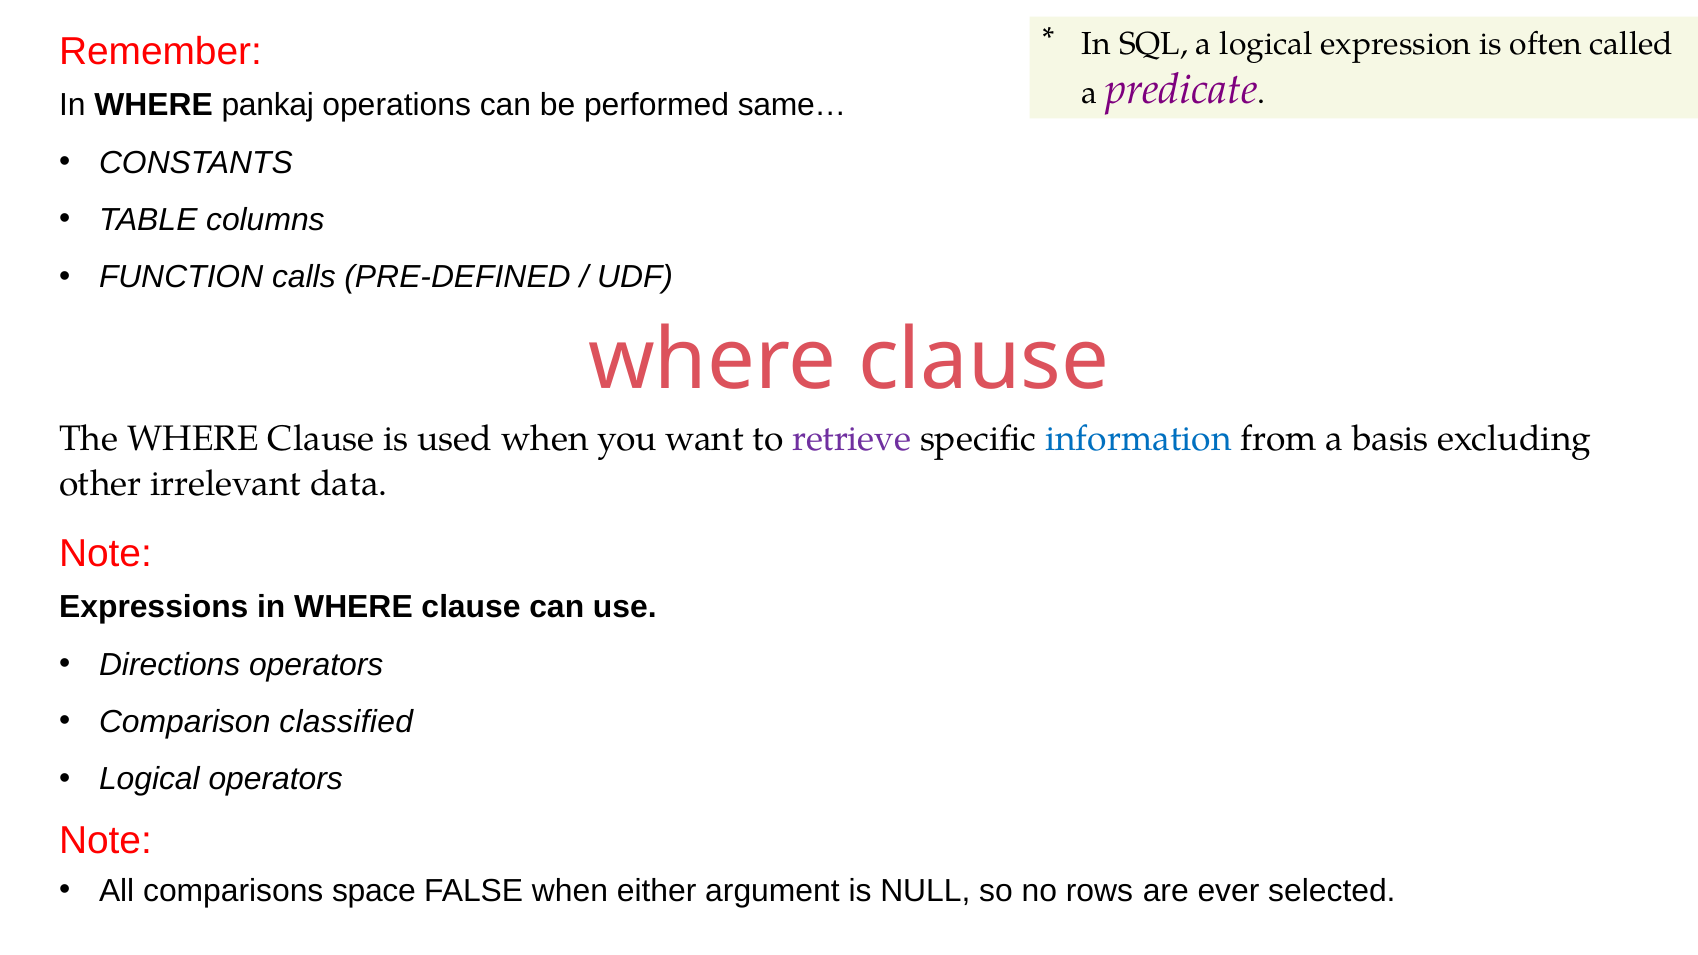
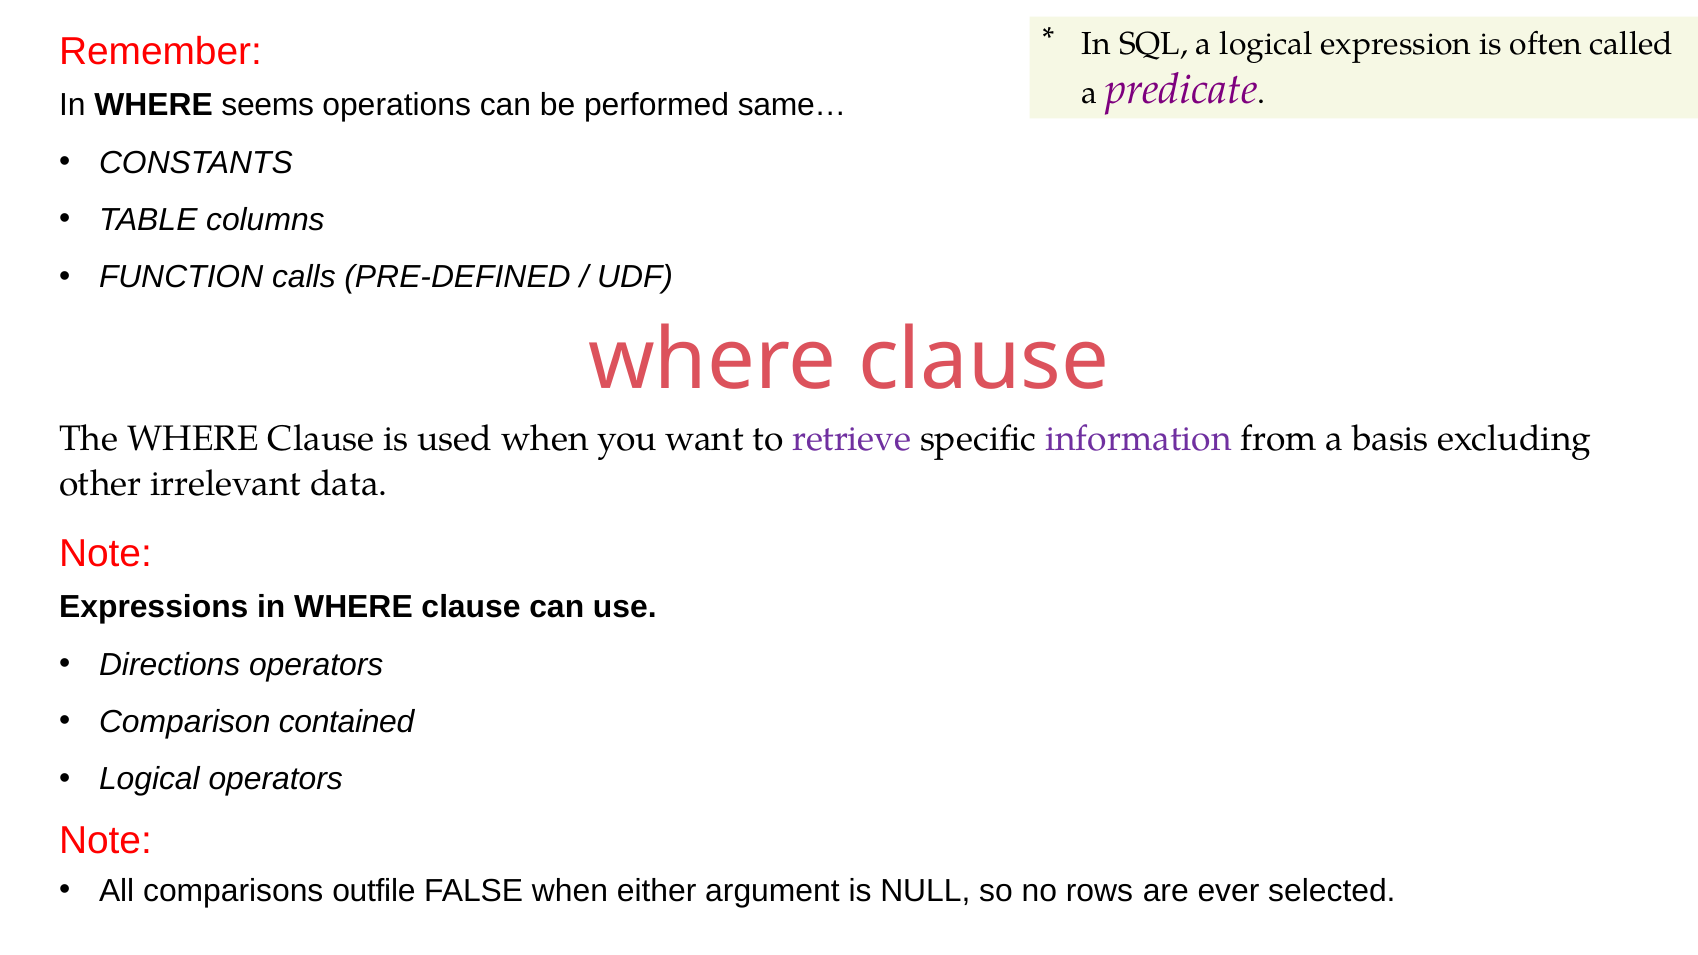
pankaj: pankaj -> seems
information colour: blue -> purple
classified: classified -> contained
space: space -> outfile
